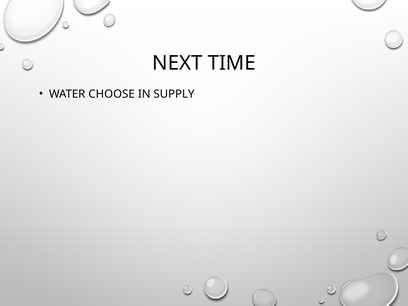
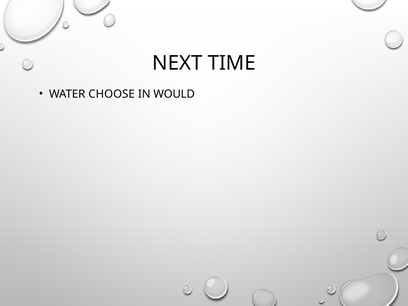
SUPPLY: SUPPLY -> WOULD
